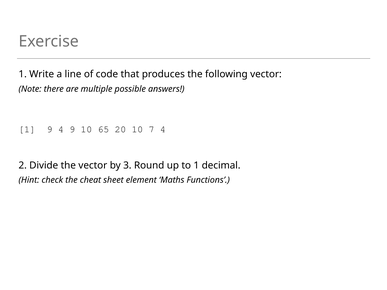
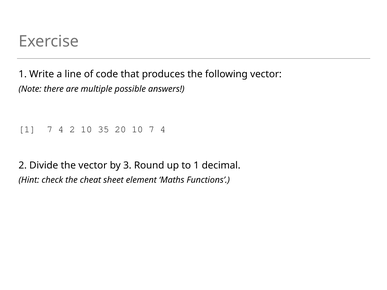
1 9: 9 -> 7
9 at (72, 129): 9 -> 2
65: 65 -> 35
